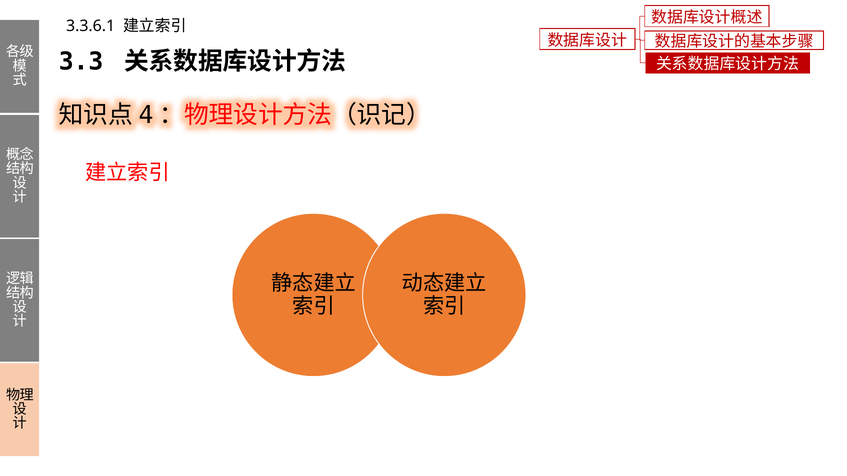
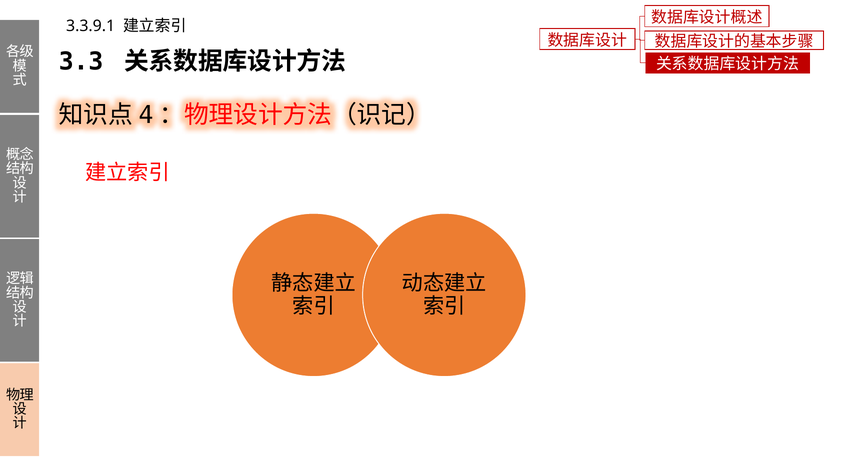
3.3.6.1: 3.3.6.1 -> 3.3.9.1
